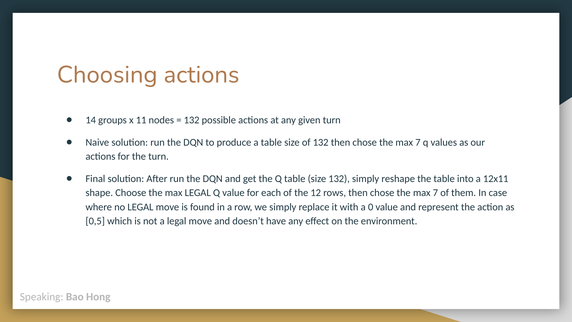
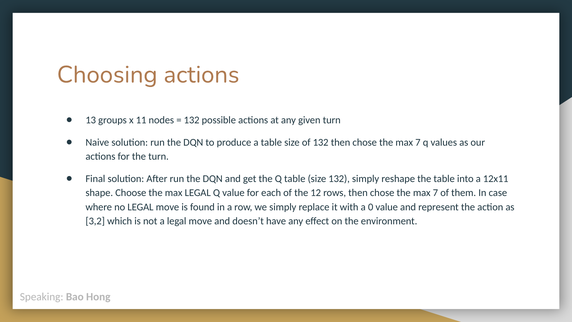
14: 14 -> 13
0,5: 0,5 -> 3,2
